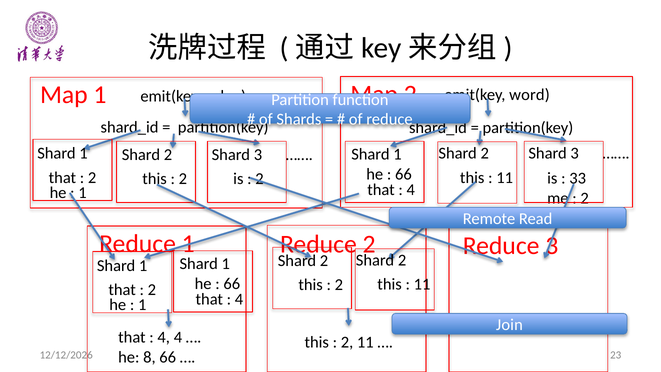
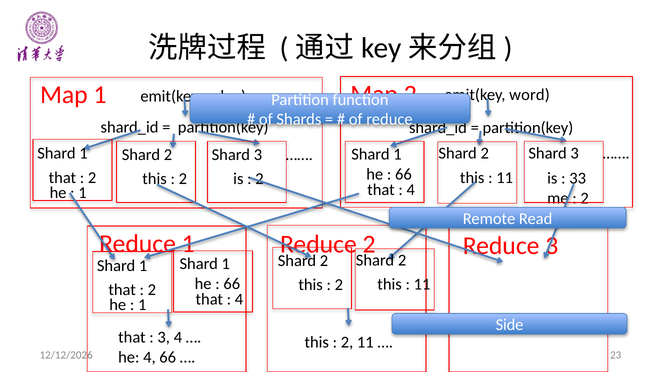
Join: Join -> Side
4 at (164, 337): 4 -> 3
he 8: 8 -> 4
